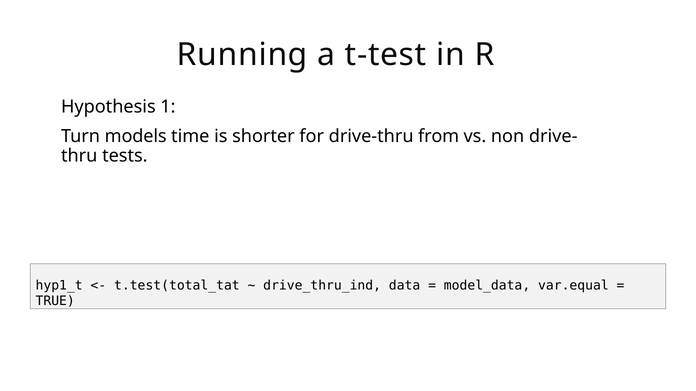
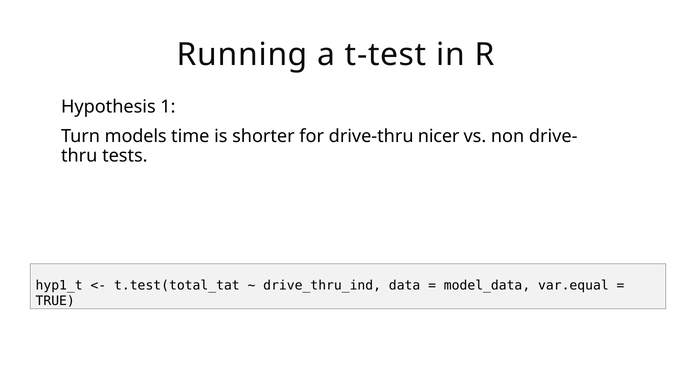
from: from -> nicer
